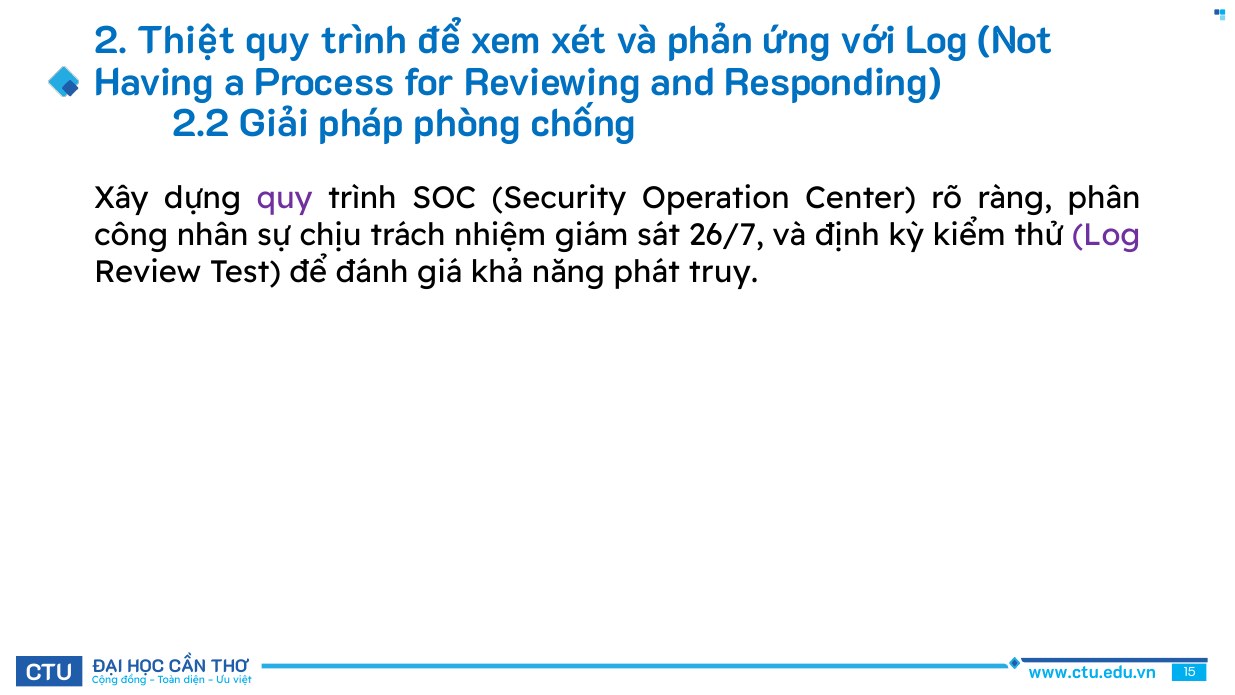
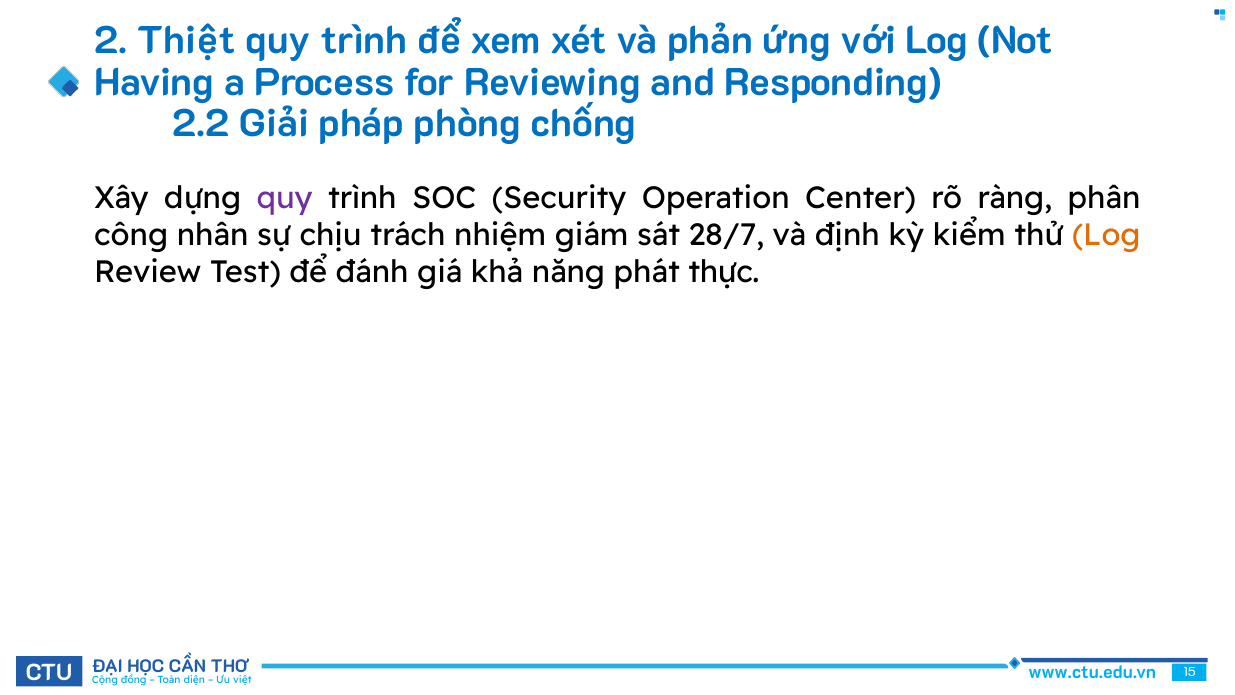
26/7: 26/7 -> 28/7
Log at (1106, 235) colour: purple -> orange
truy: truy -> thực
